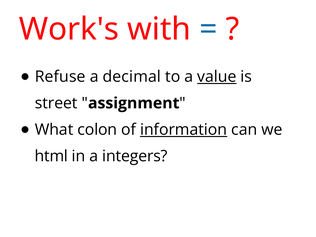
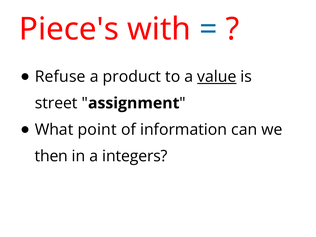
Work's: Work's -> Piece's
decimal: decimal -> product
colon: colon -> point
information underline: present -> none
html: html -> then
